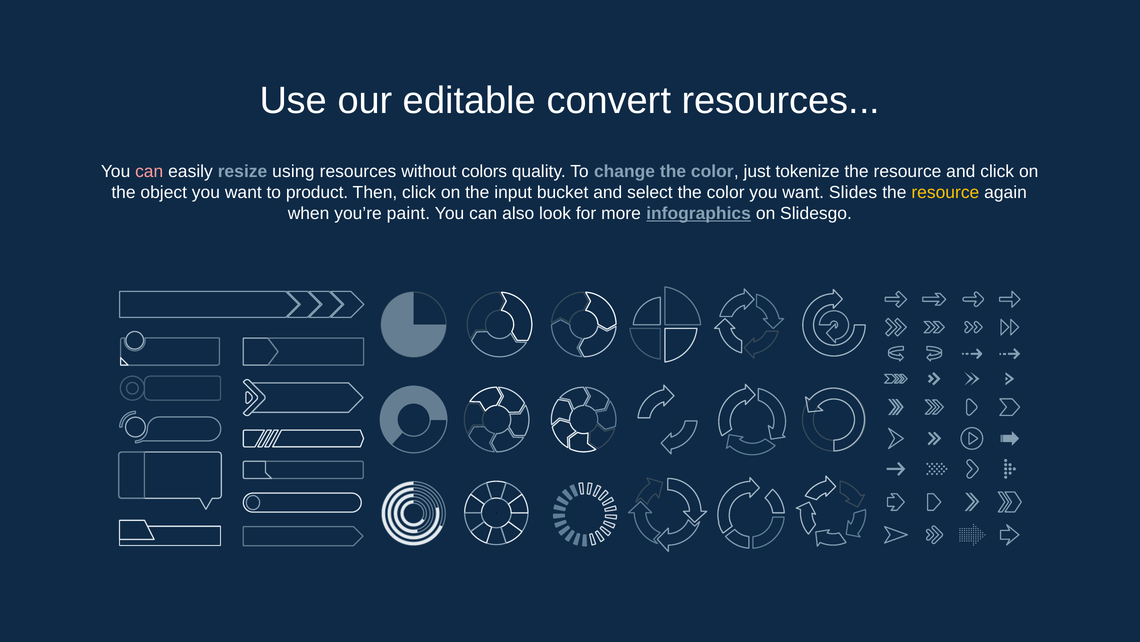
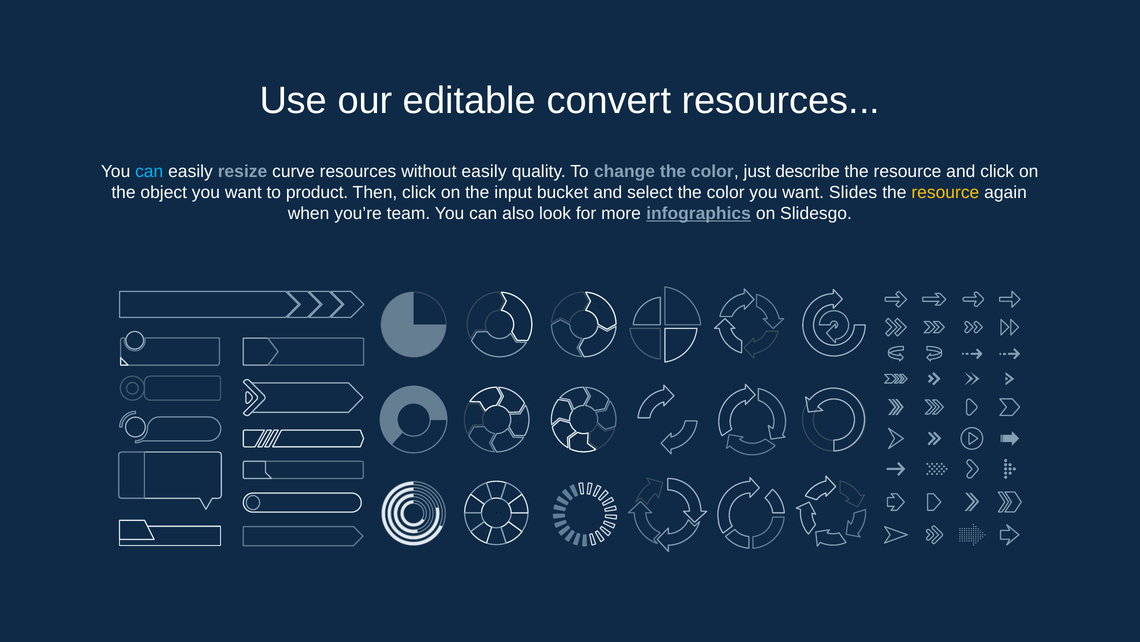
can at (149, 171) colour: pink -> light blue
using: using -> curve
without colors: colors -> easily
tokenize: tokenize -> describe
paint: paint -> team
